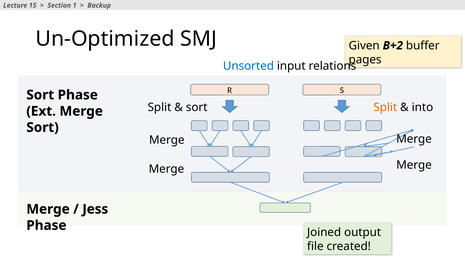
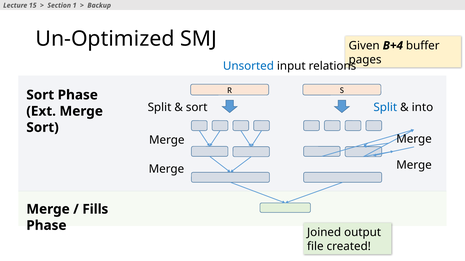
B+2: B+2 -> B+4
Split at (385, 108) colour: orange -> blue
Jess: Jess -> Fills
